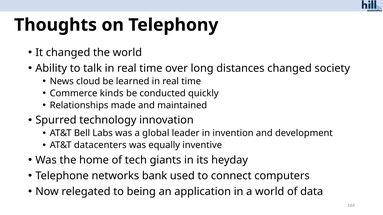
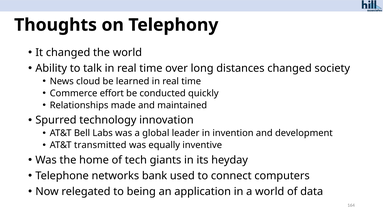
kinds: kinds -> effort
datacenters: datacenters -> transmitted
